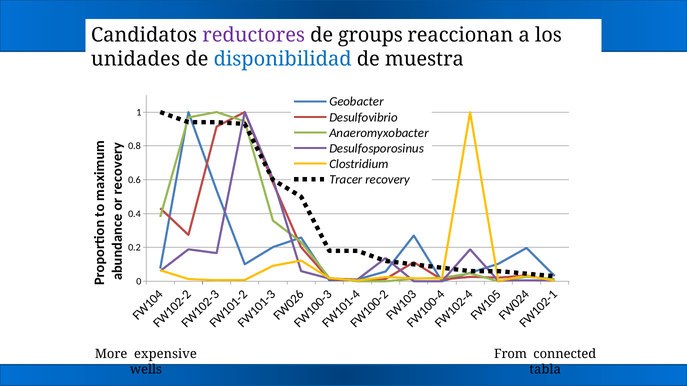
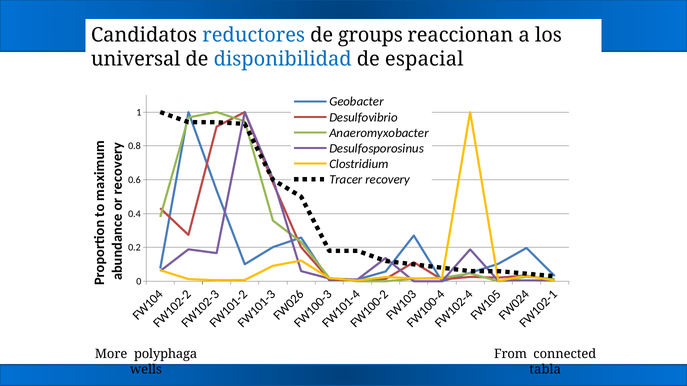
reductores colour: purple -> blue
unidades: unidades -> universal
muestra: muestra -> espacial
expensive: expensive -> polyphaga
